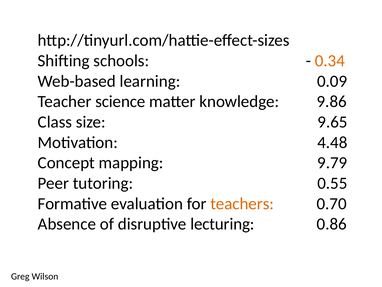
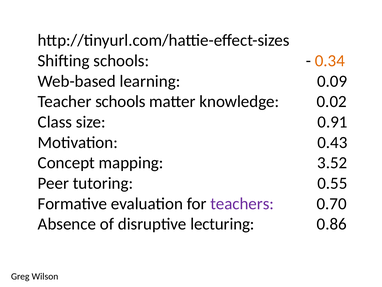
Teacher science: science -> schools
9.86: 9.86 -> 0.02
9.65: 9.65 -> 0.91
4.48: 4.48 -> 0.43
9.79: 9.79 -> 3.52
teachers colour: orange -> purple
